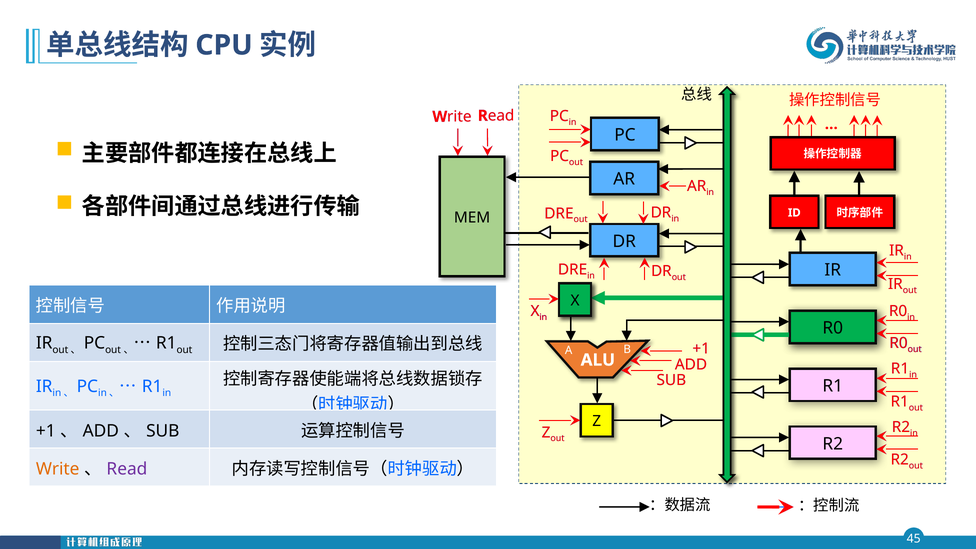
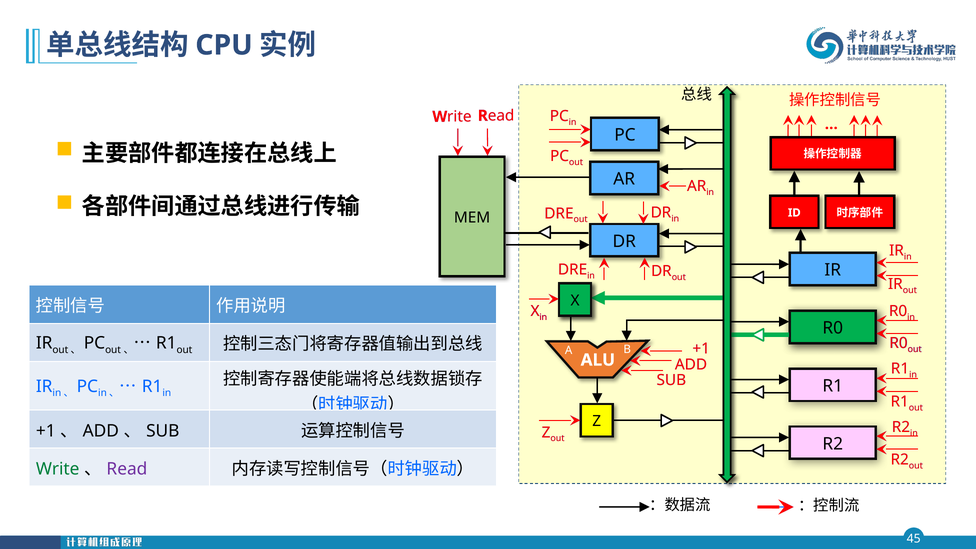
Write at (58, 469) colour: orange -> green
